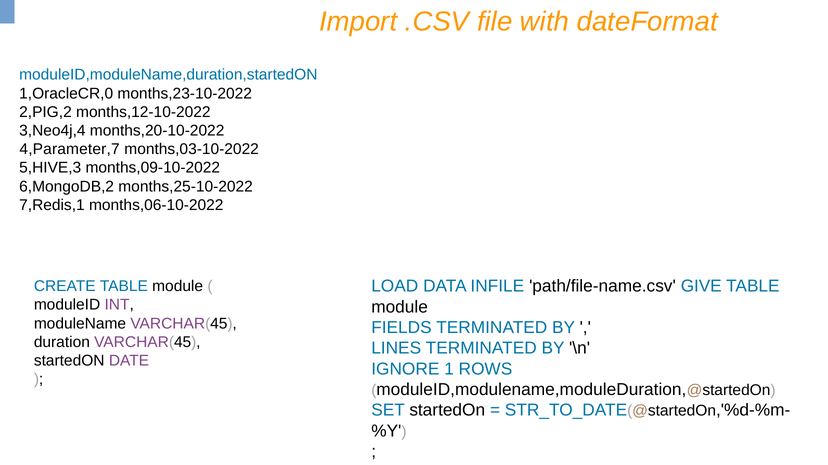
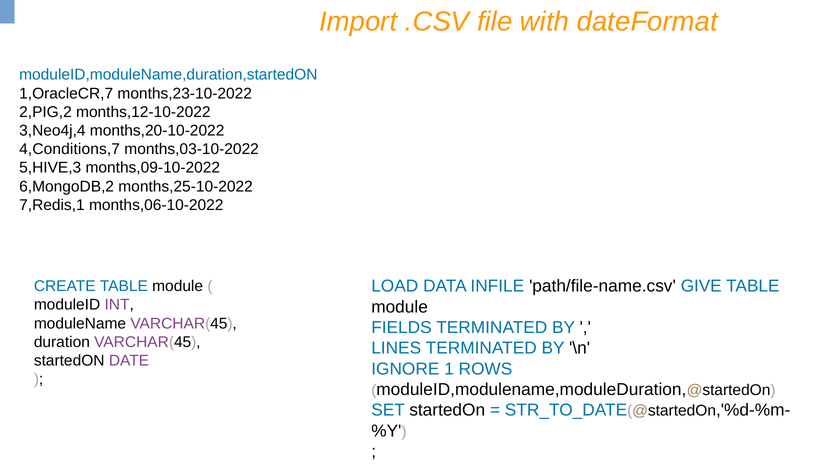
1,OracleCR,0: 1,OracleCR,0 -> 1,OracleCR,7
4,Parameter,7: 4,Parameter,7 -> 4,Conditions,7
